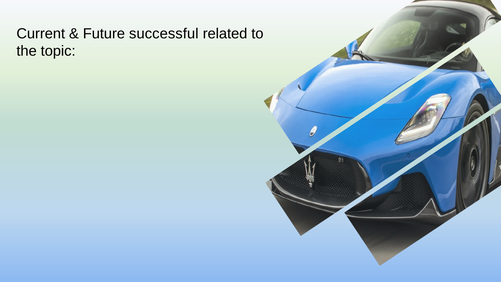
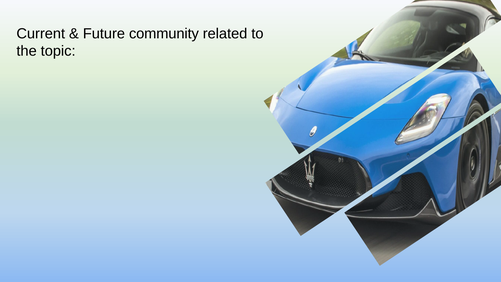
successful: successful -> community
